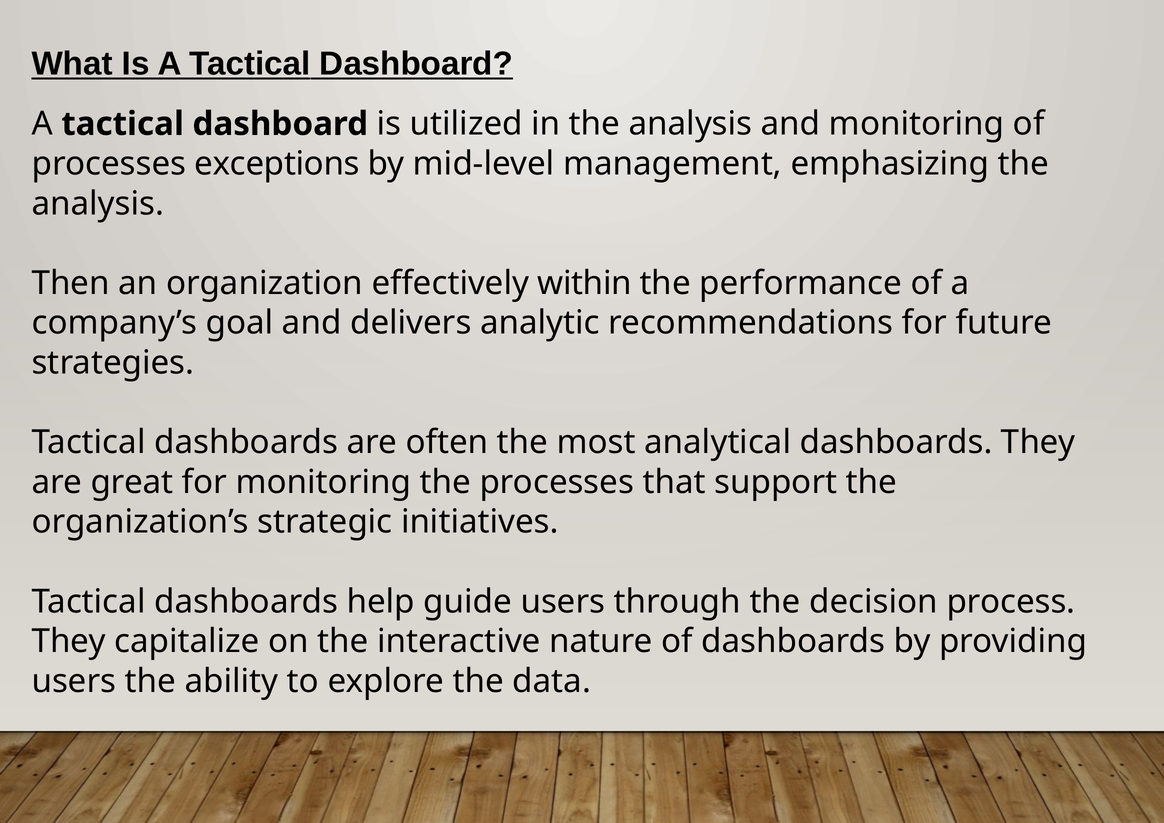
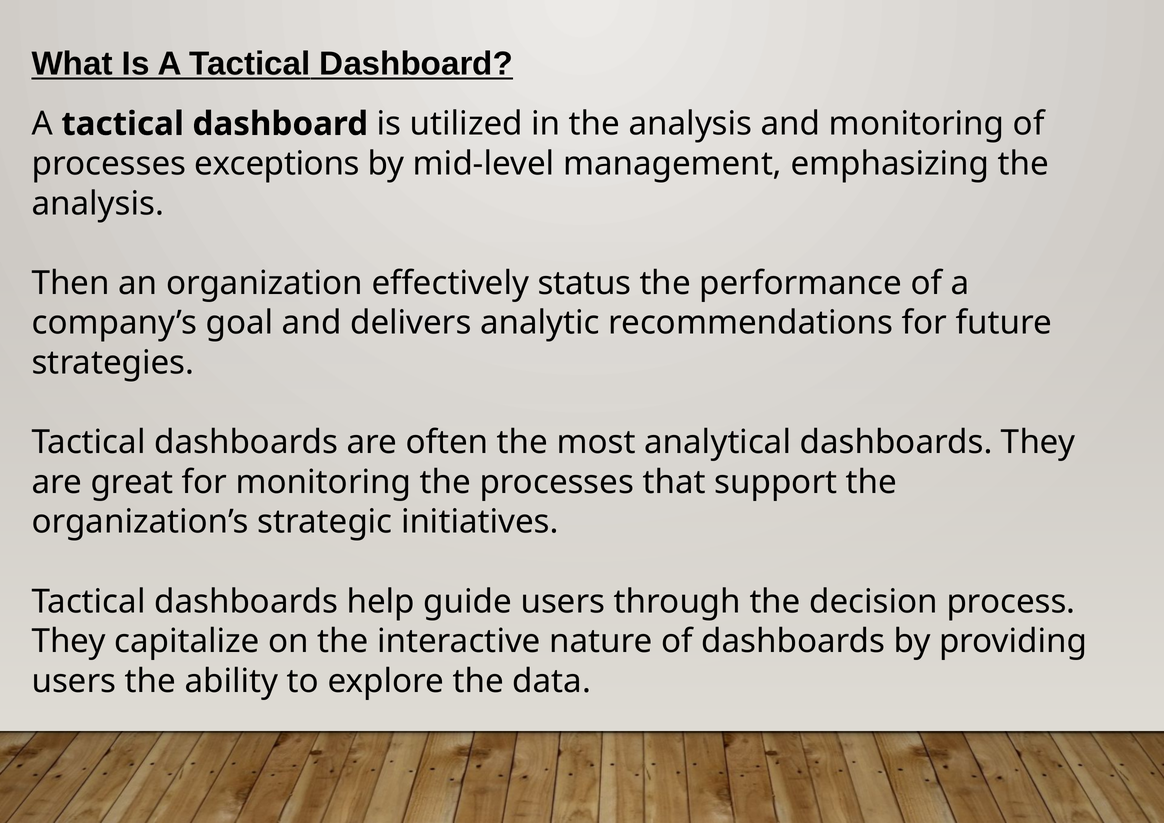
within: within -> status
